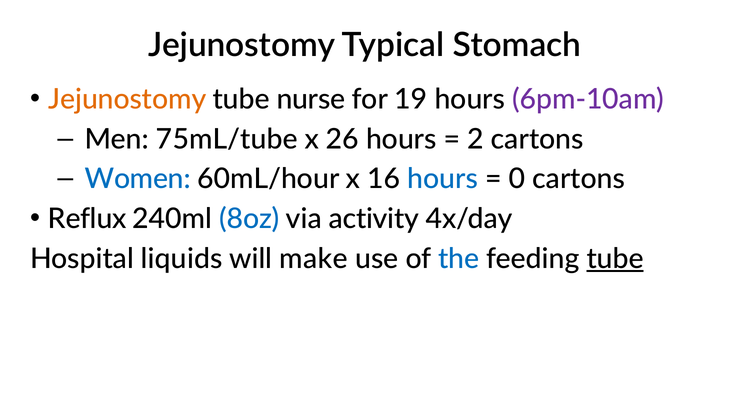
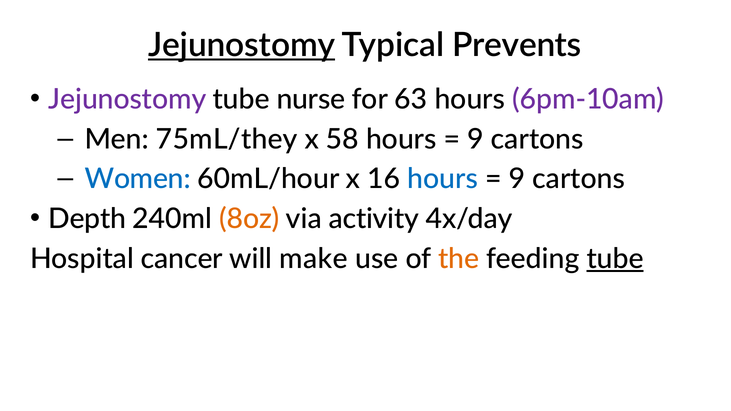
Jejunostomy at (242, 45) underline: none -> present
Stomach: Stomach -> Prevents
Jejunostomy at (127, 99) colour: orange -> purple
19: 19 -> 63
75mL/tube: 75mL/tube -> 75mL/they
26: 26 -> 58
2 at (476, 139): 2 -> 9
0 at (517, 179): 0 -> 9
Reflux: Reflux -> Depth
8oz colour: blue -> orange
liquids: liquids -> cancer
the colour: blue -> orange
